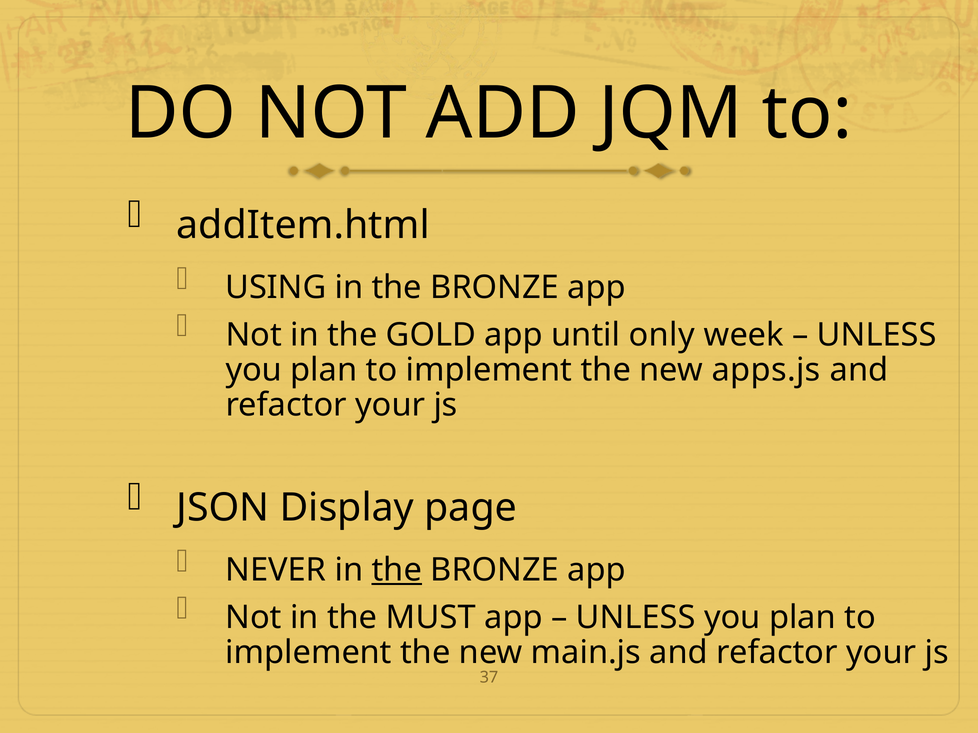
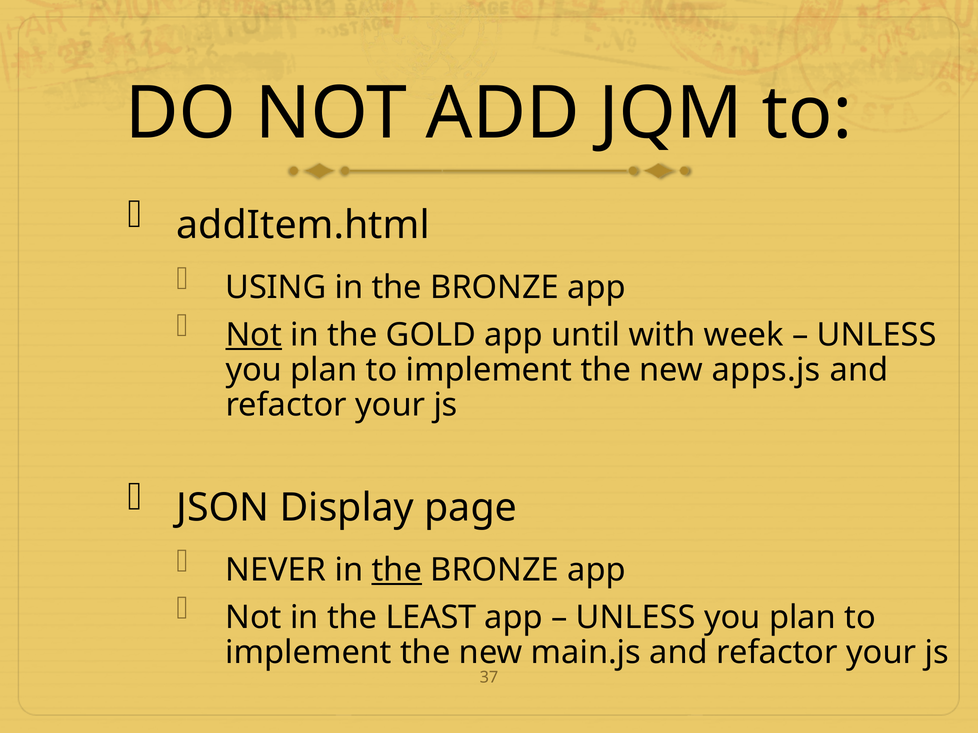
Not at (254, 335) underline: none -> present
only: only -> with
MUST: MUST -> LEAST
